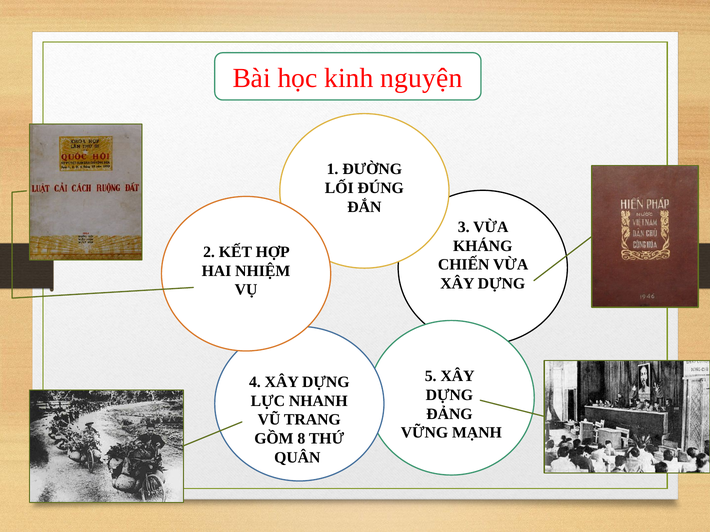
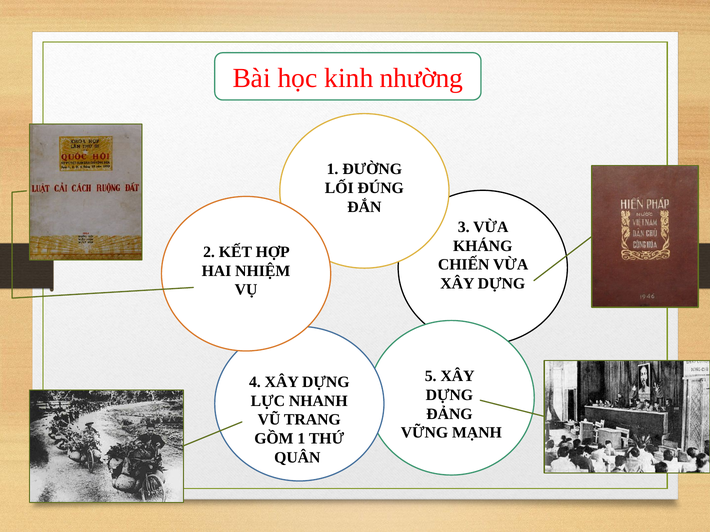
nguyện: nguyện -> nhường
GỒM 8: 8 -> 1
